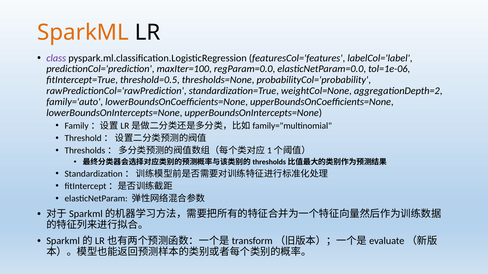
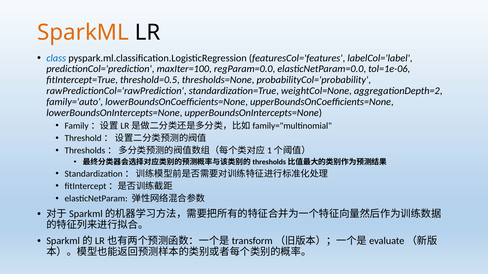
class colour: purple -> blue
